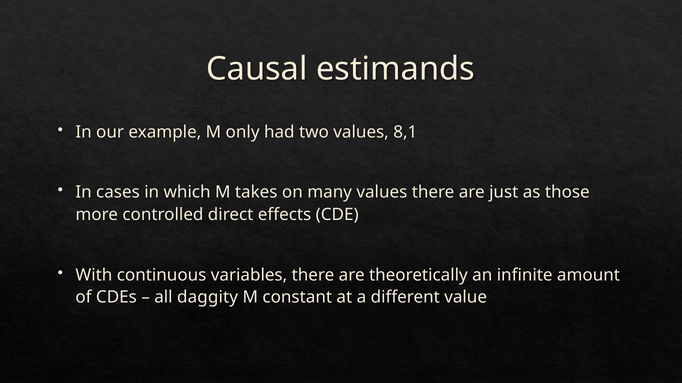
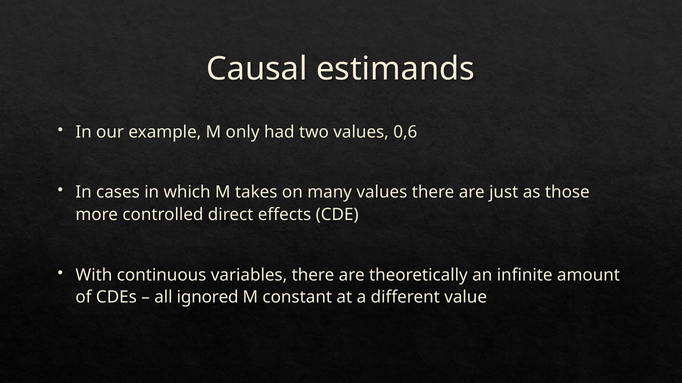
8,1: 8,1 -> 0,6
daggity: daggity -> ignored
